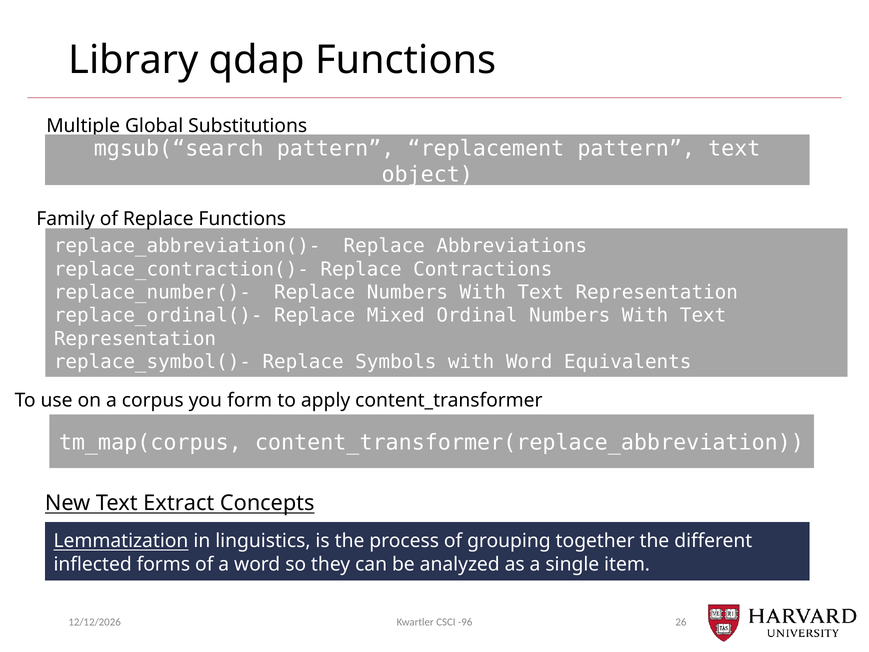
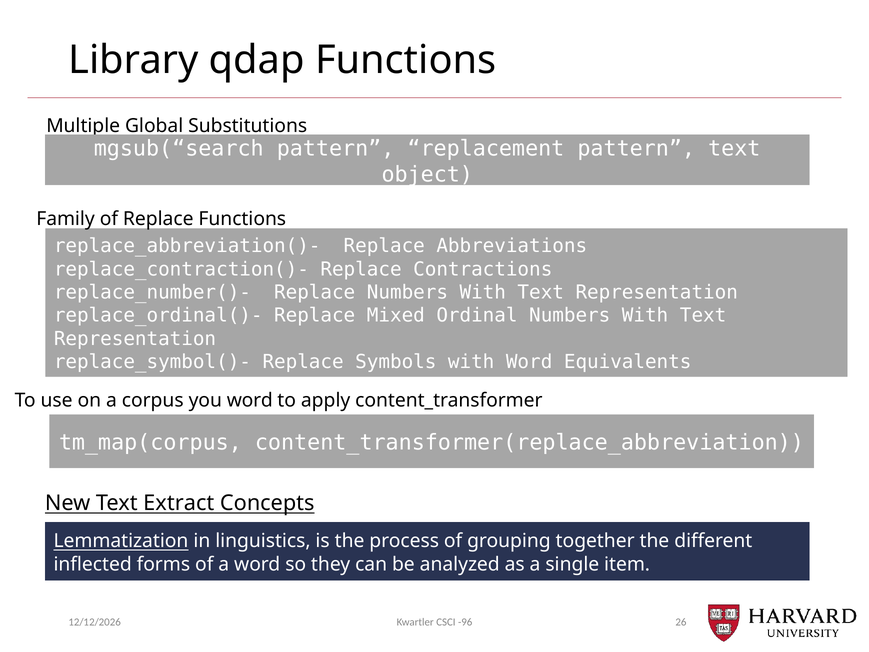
you form: form -> word
